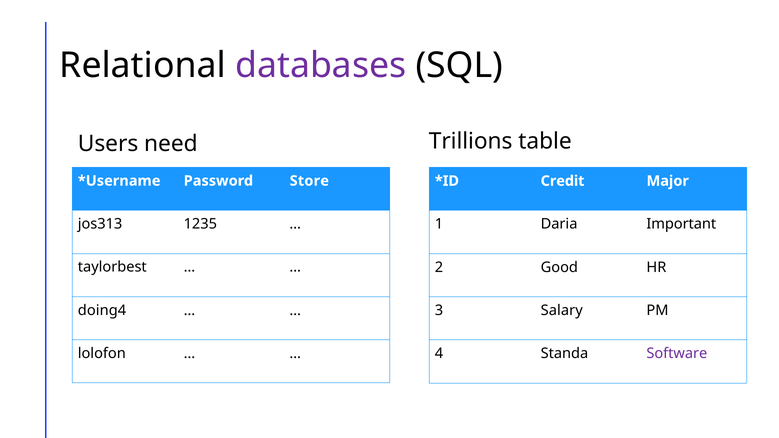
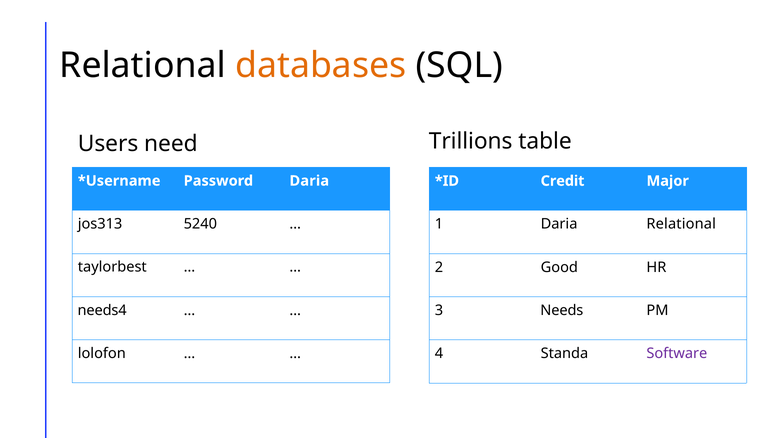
databases colour: purple -> orange
Password Store: Store -> Daria
1235: 1235 -> 5240
Daria Important: Important -> Relational
doing4: doing4 -> needs4
Salary: Salary -> Needs
